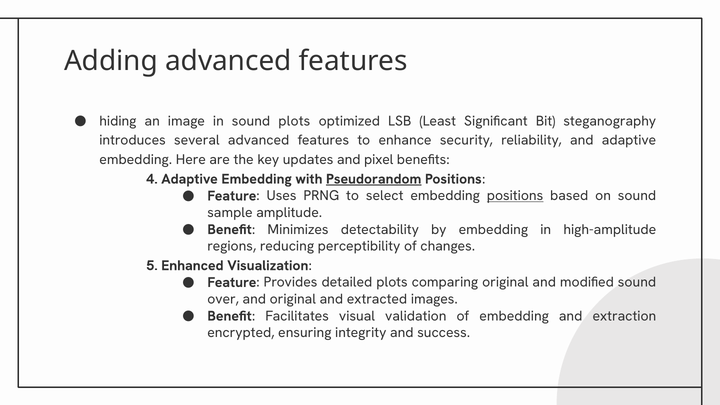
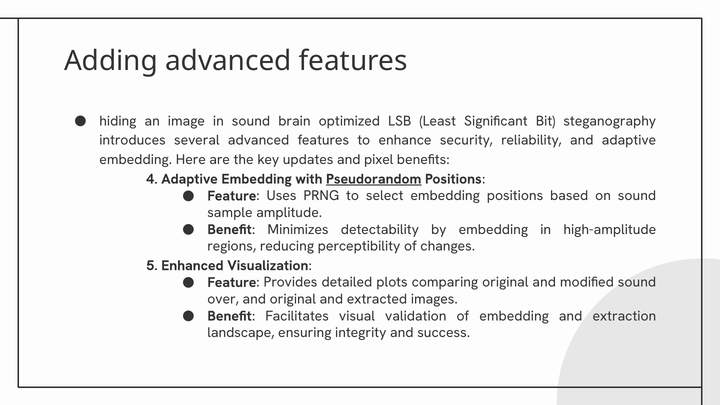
sound plots: plots -> brain
positions at (515, 196) underline: present -> none
encrypted: encrypted -> landscape
